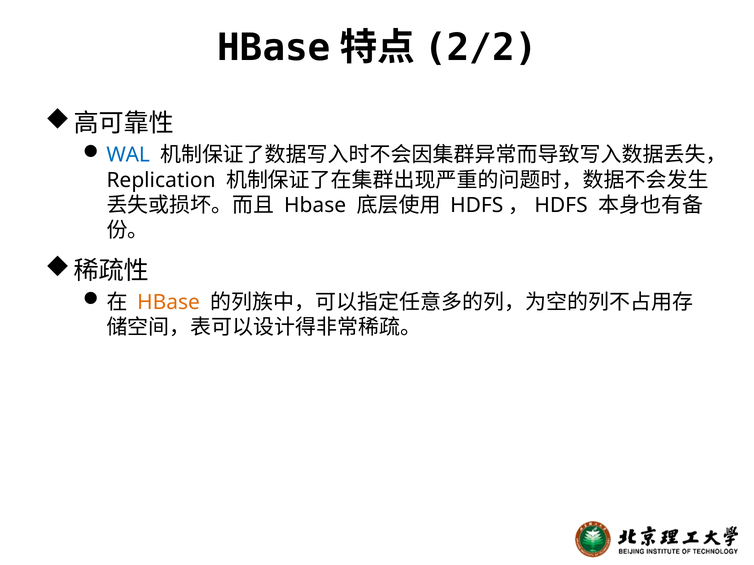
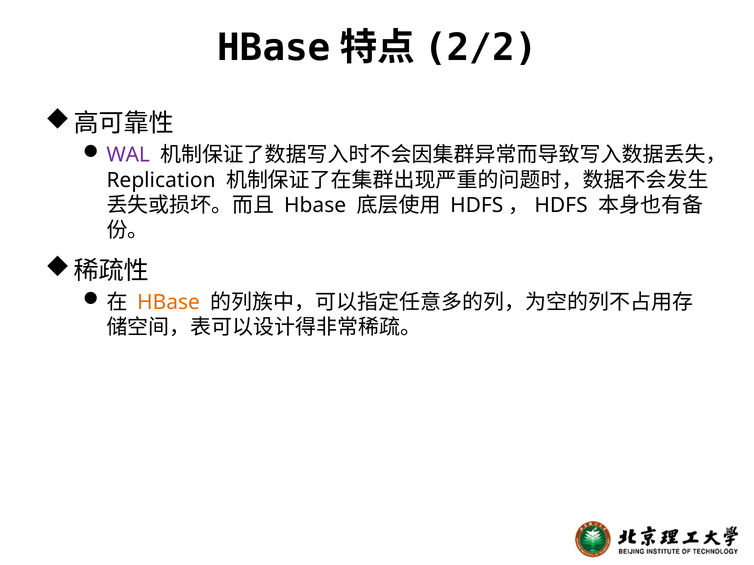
WAL colour: blue -> purple
